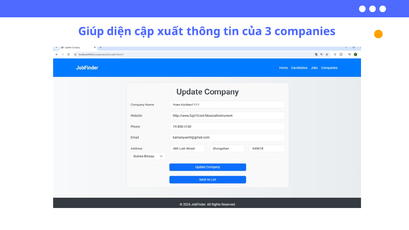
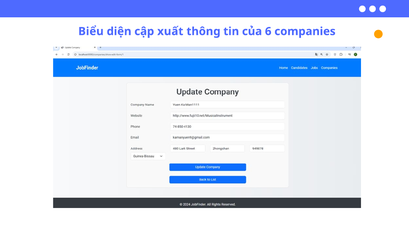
Giúp: Giúp -> Biểu
3: 3 -> 6
